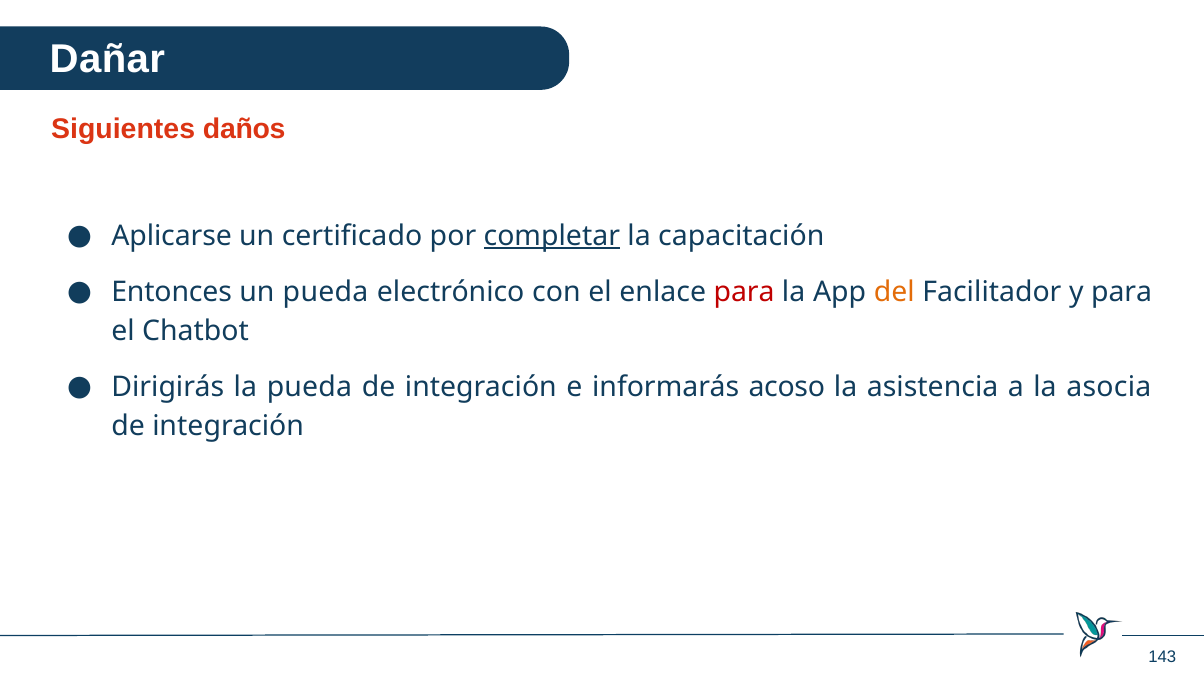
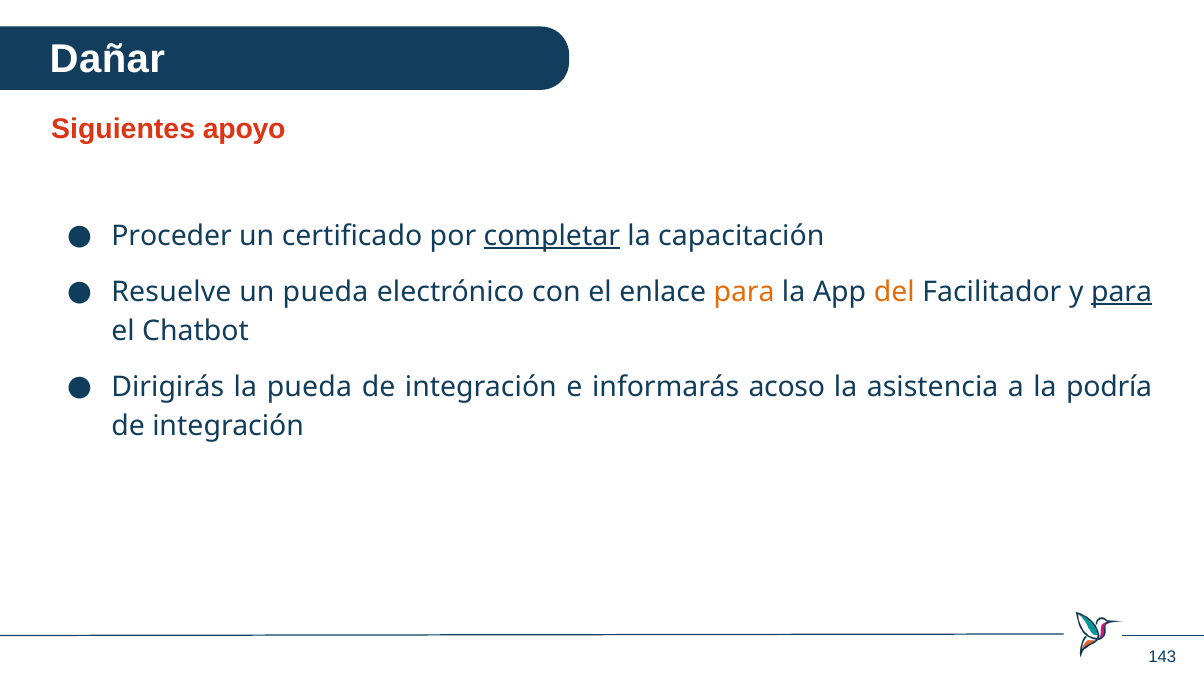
daños: daños -> apoyo
Aplicarse: Aplicarse -> Proceder
Entonces: Entonces -> Resuelve
para at (744, 292) colour: red -> orange
para at (1122, 292) underline: none -> present
asocia: asocia -> podría
